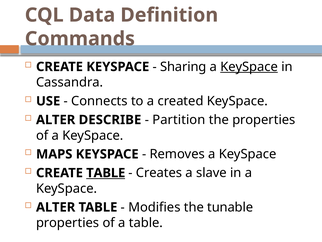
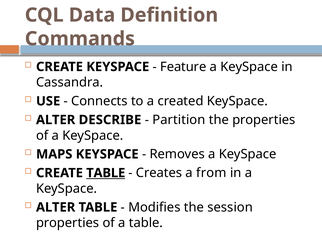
Sharing: Sharing -> Feature
KeySpace at (249, 67) underline: present -> none
slave: slave -> from
tunable: tunable -> session
